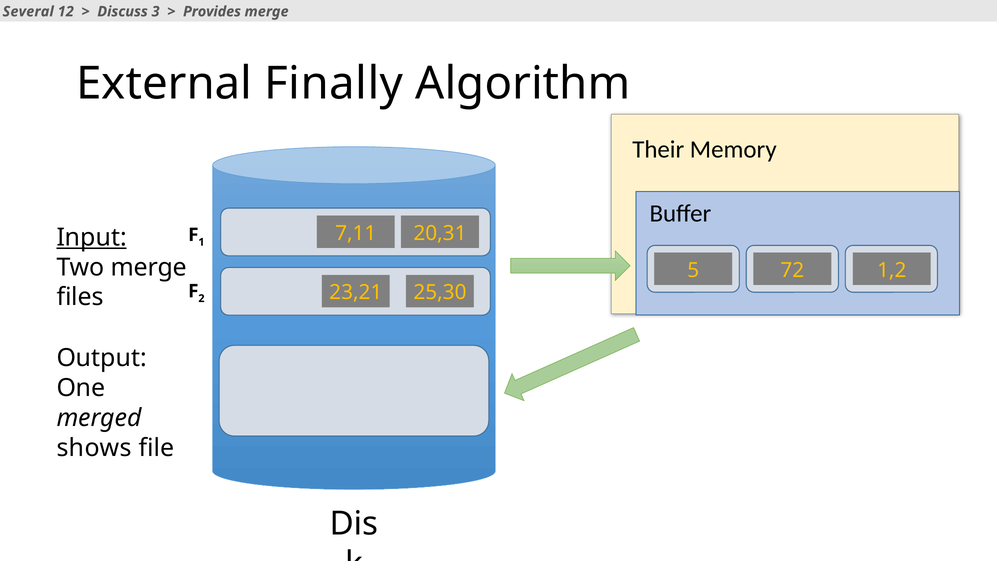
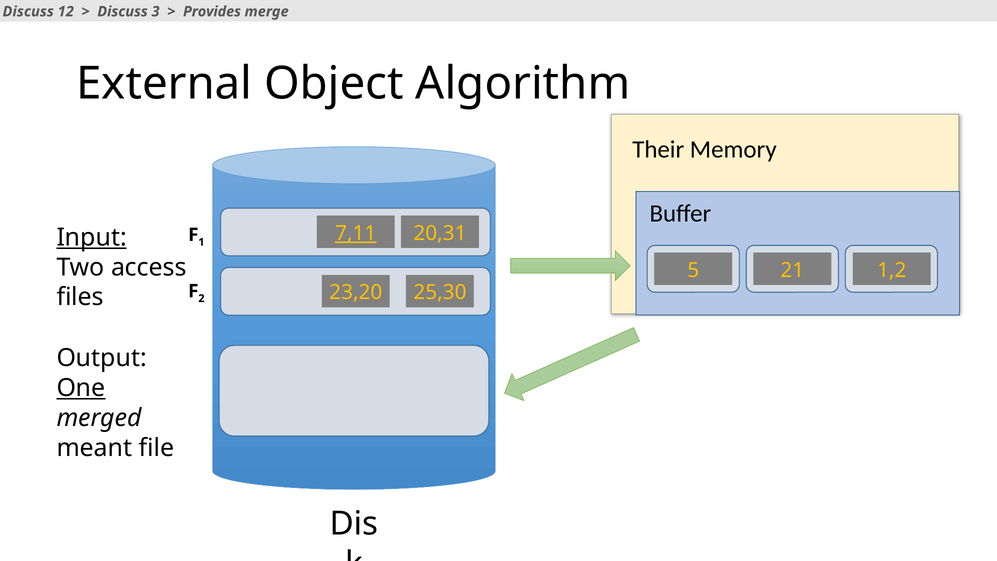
Several at (28, 12): Several -> Discuss
Finally: Finally -> Object
7,11 underline: none -> present
Two merge: merge -> access
72: 72 -> 21
23,21: 23,21 -> 23,20
One underline: none -> present
shows: shows -> meant
